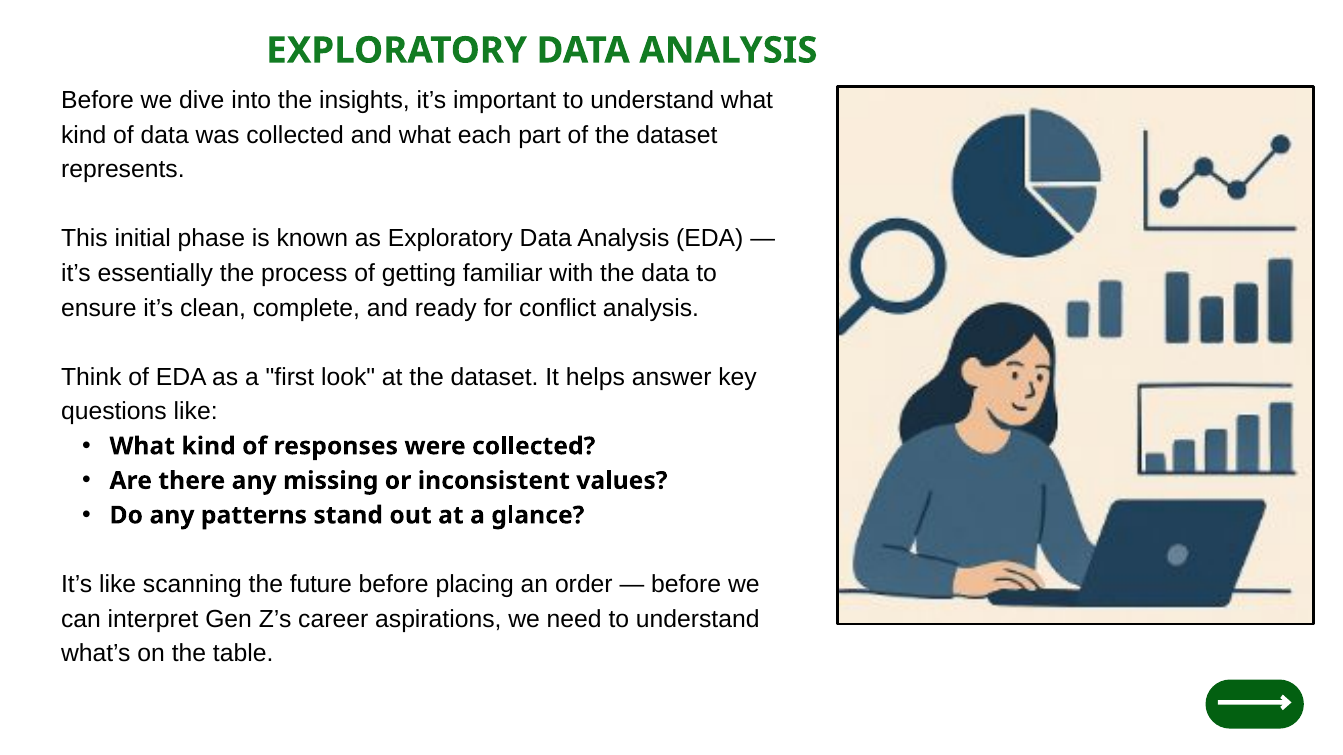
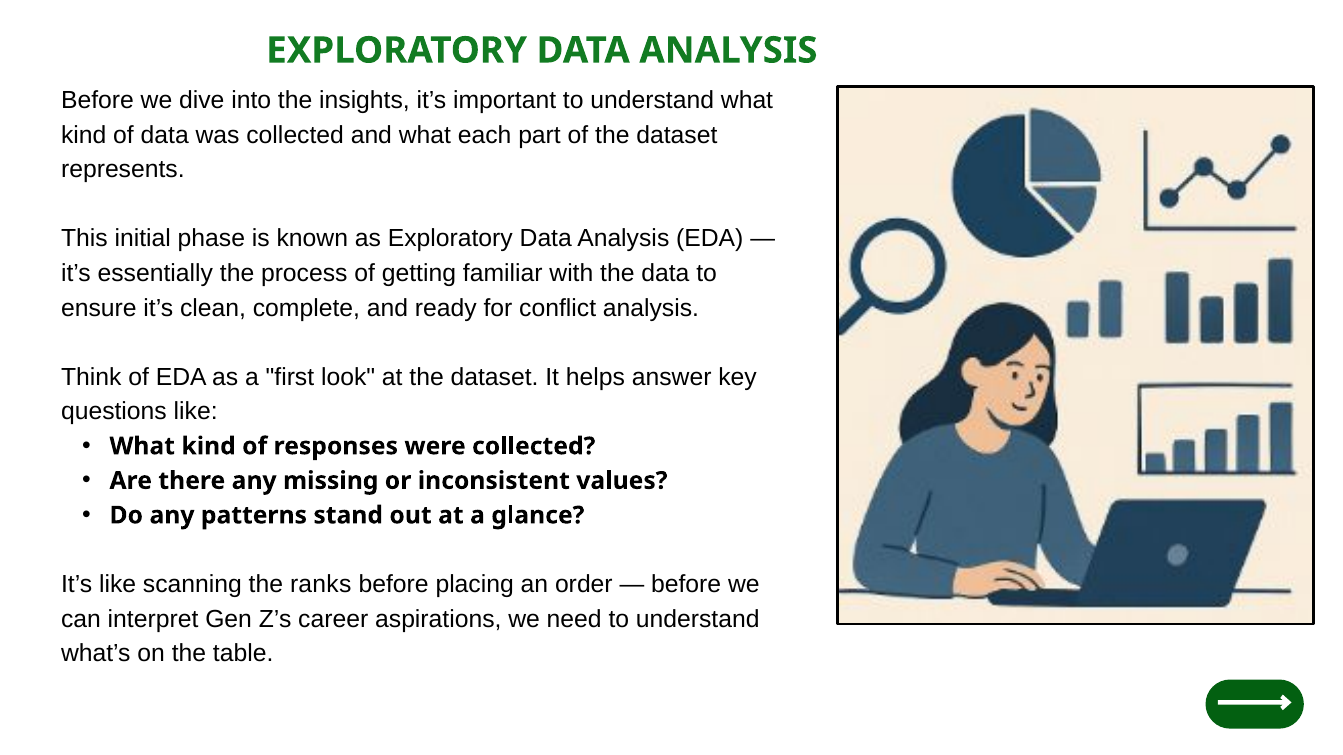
future: future -> ranks
